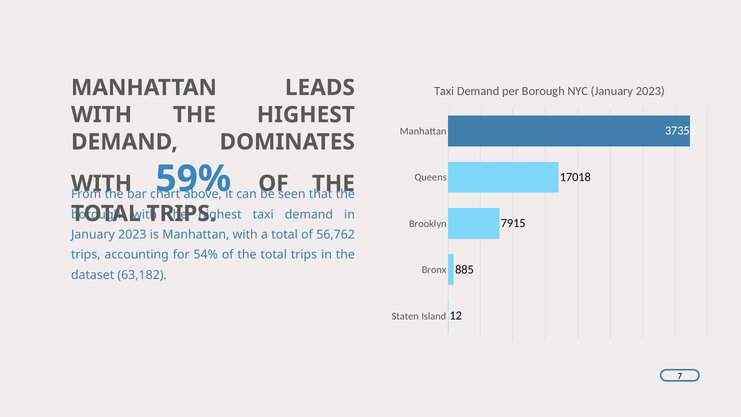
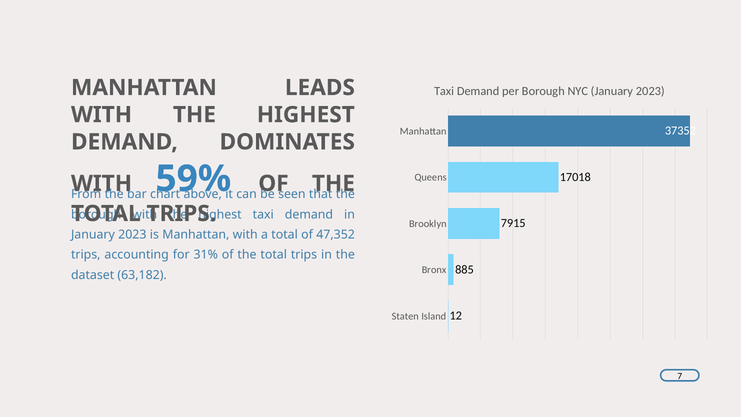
56,762: 56,762 -> 47,352
54%: 54% -> 31%
